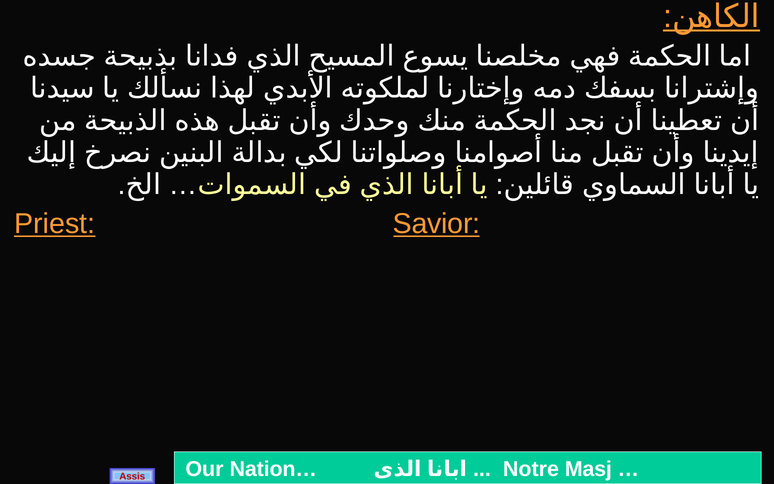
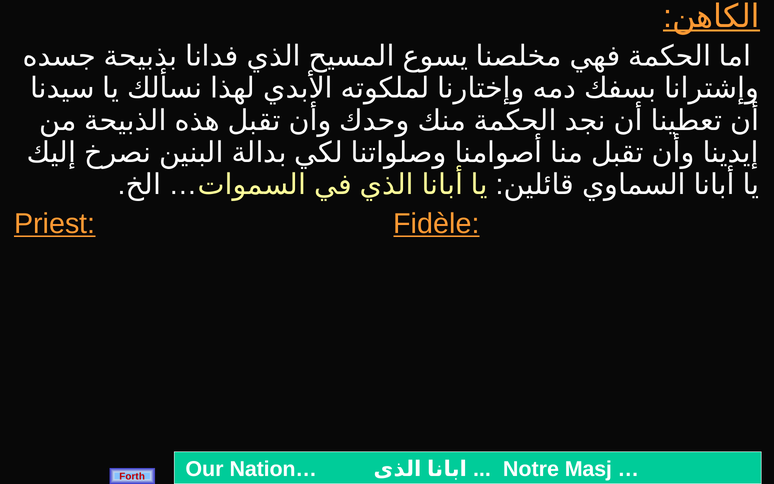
Savior: Savior -> Fidèle
Assis: Assis -> Forth
